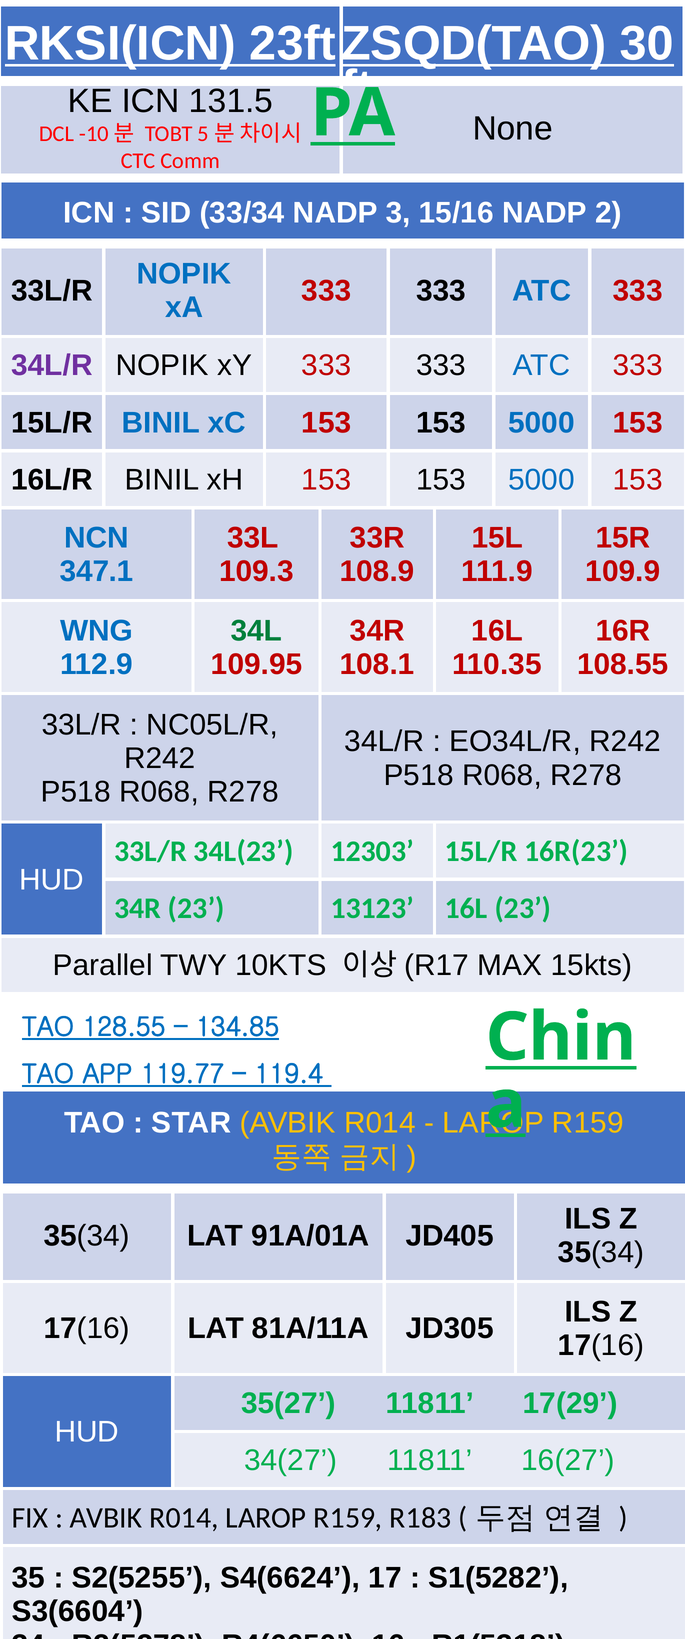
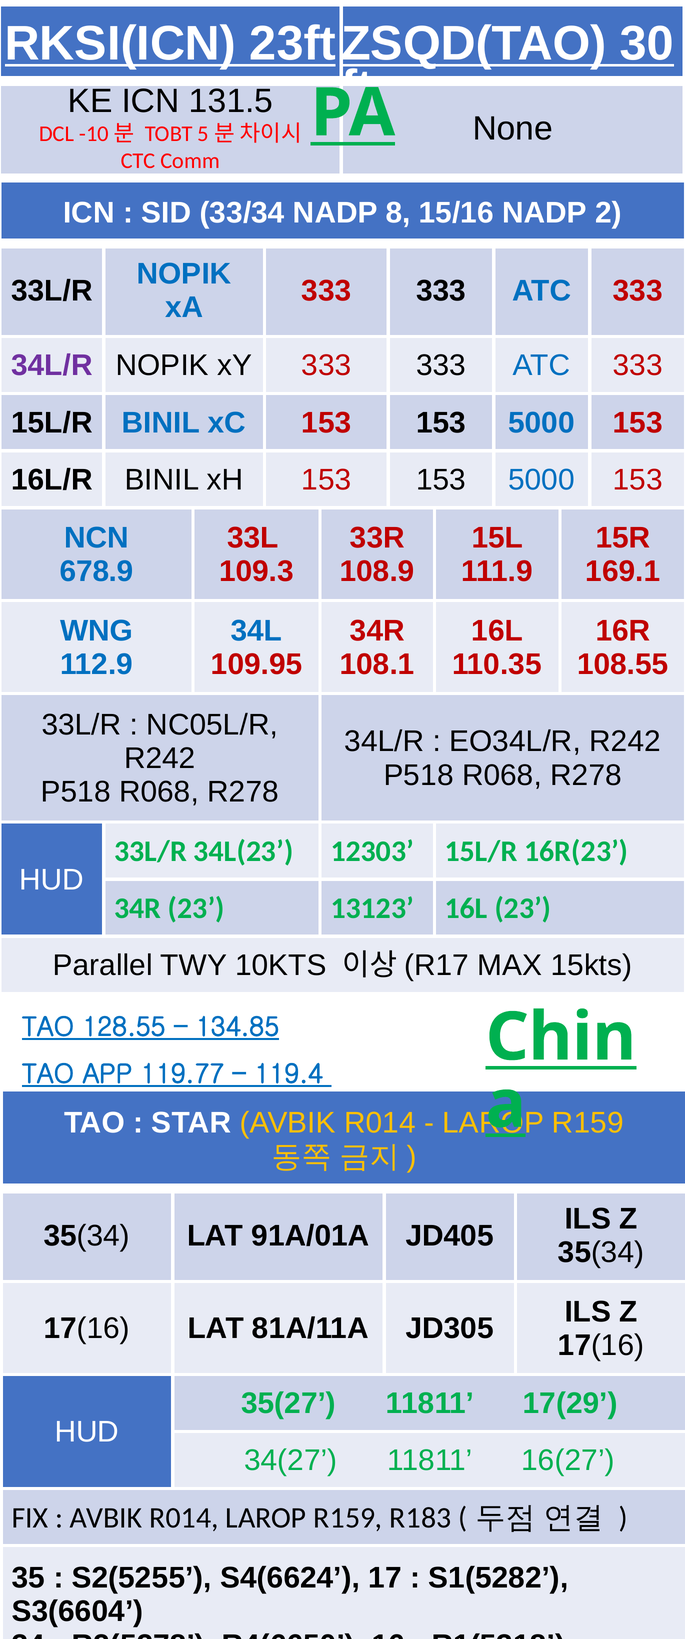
3: 3 -> 8
347.1: 347.1 -> 678.9
109.9: 109.9 -> 169.1
34L colour: green -> blue
